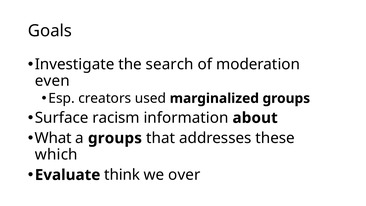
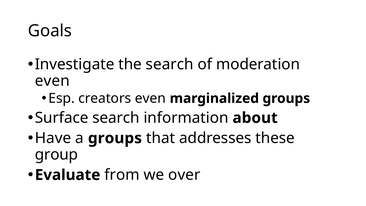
creators used: used -> even
Surface racism: racism -> search
What: What -> Have
which: which -> group
think: think -> from
